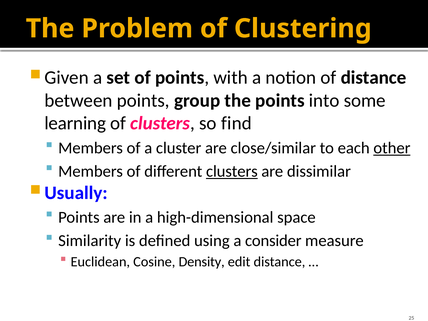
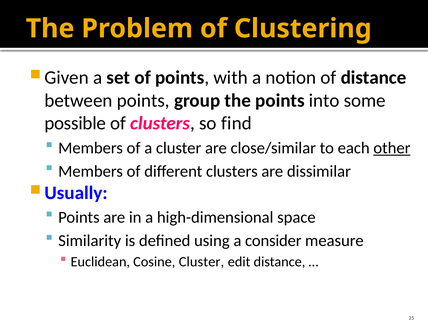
learning: learning -> possible
clusters at (232, 171) underline: present -> none
Cosine Density: Density -> Cluster
